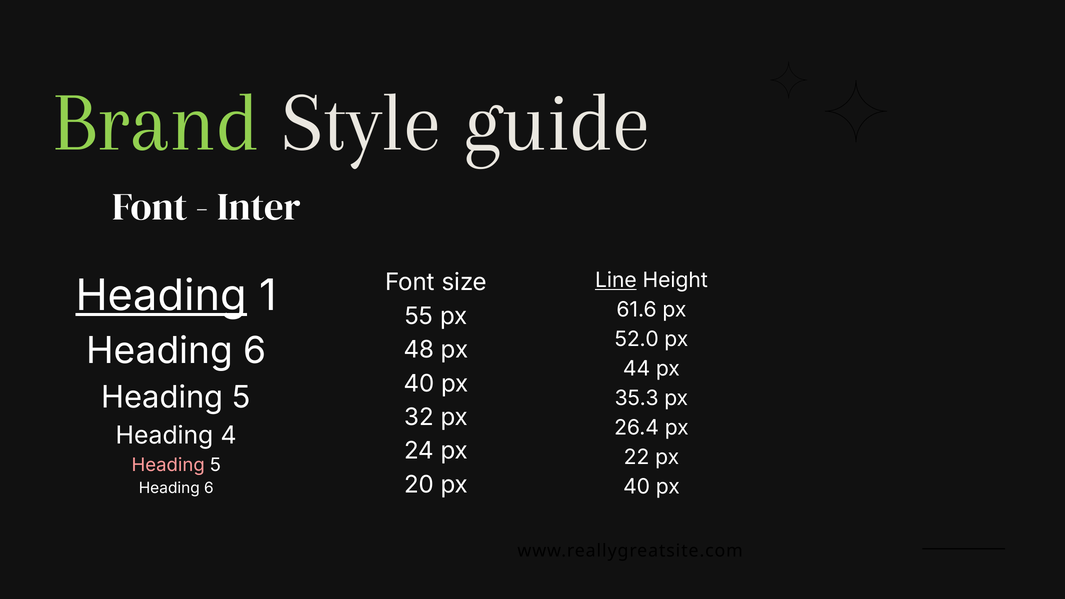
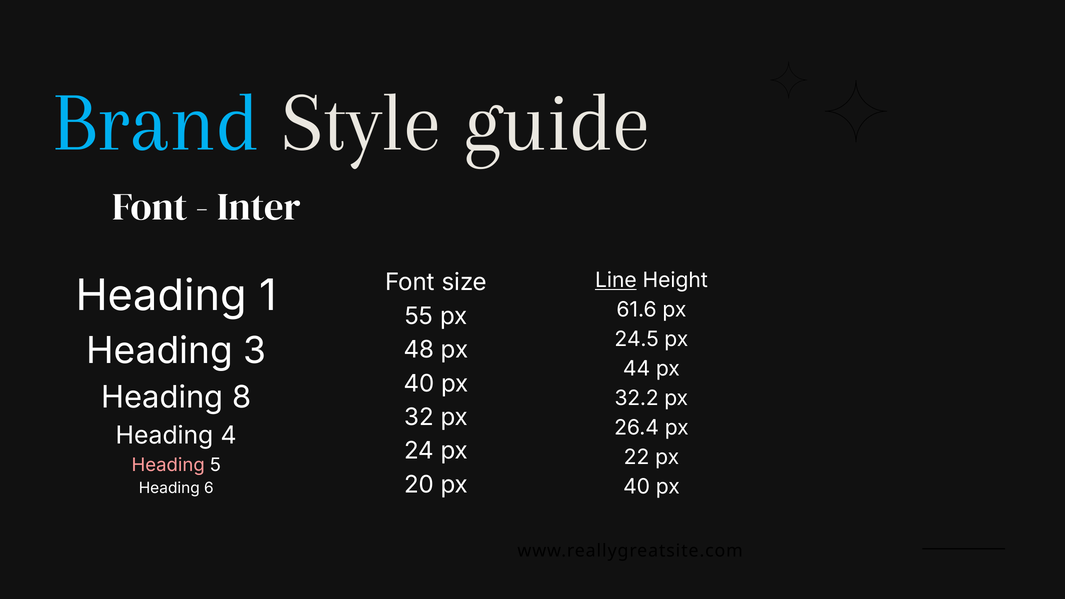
Brand colour: light green -> light blue
Heading at (161, 296) underline: present -> none
52.0: 52.0 -> 24.5
6 at (255, 351): 6 -> 3
5 at (242, 398): 5 -> 8
35.3: 35.3 -> 32.2
